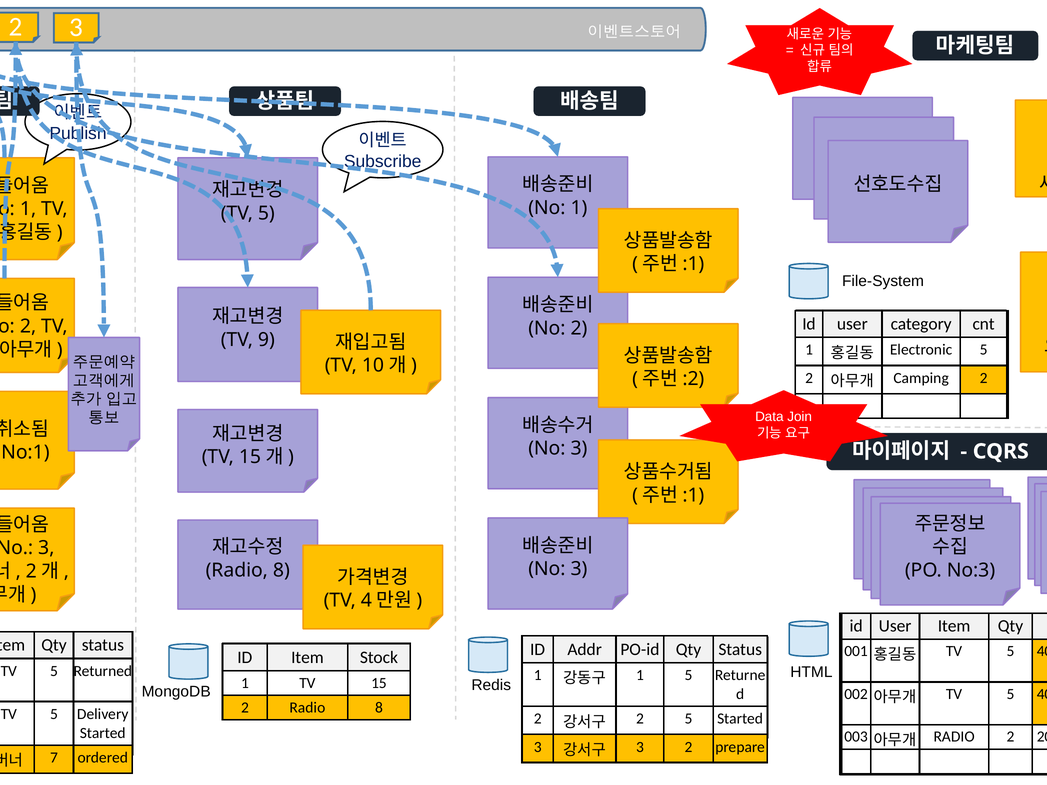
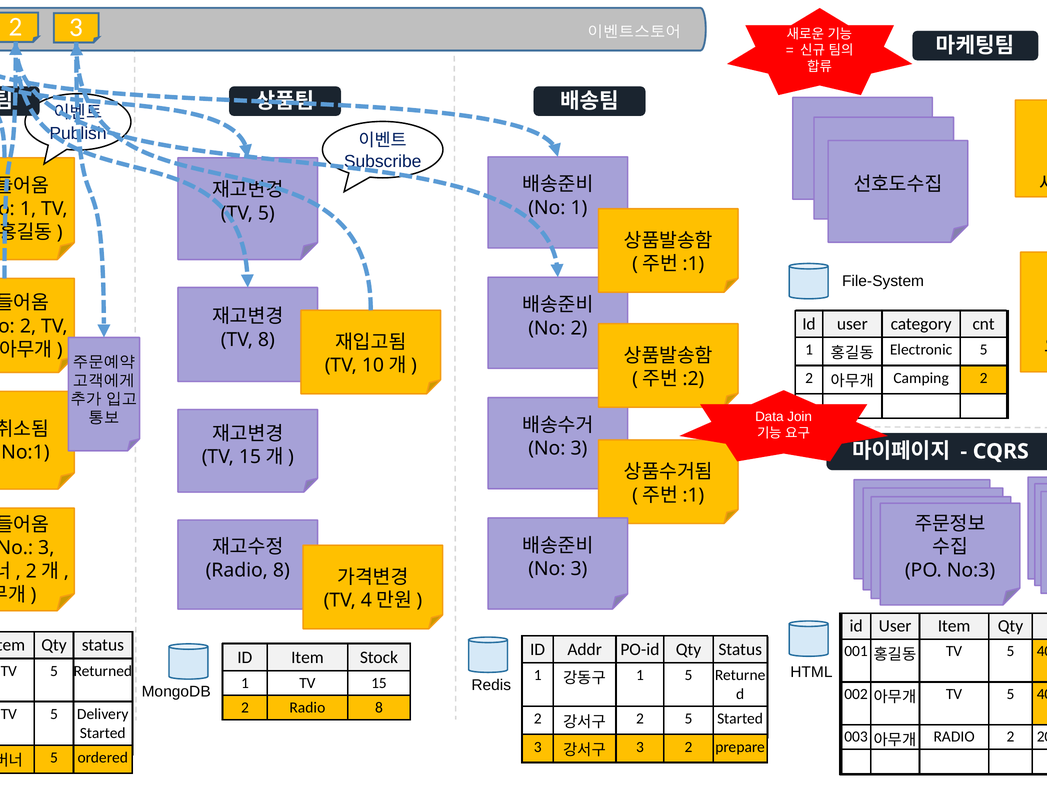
TV 9: 9 -> 8
7 at (54, 758): 7 -> 5
